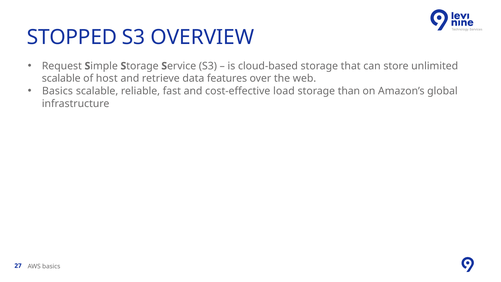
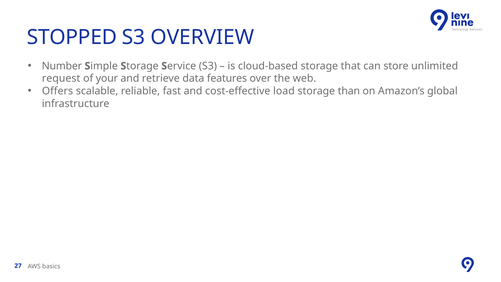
Request: Request -> Number
scalable at (61, 78): scalable -> request
host: host -> your
Basics at (57, 91): Basics -> Offers
